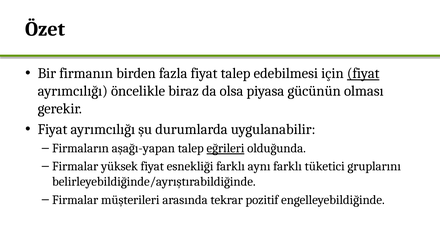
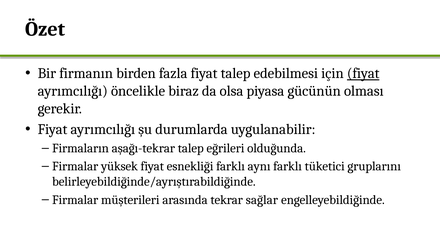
aşağı-yapan: aşağı-yapan -> aşağı-tekrar
eğrileri underline: present -> none
pozitif: pozitif -> sağlar
